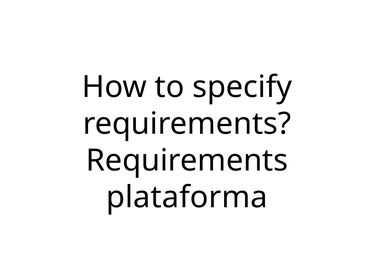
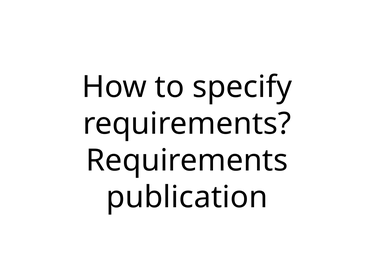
plataforma: plataforma -> publication
